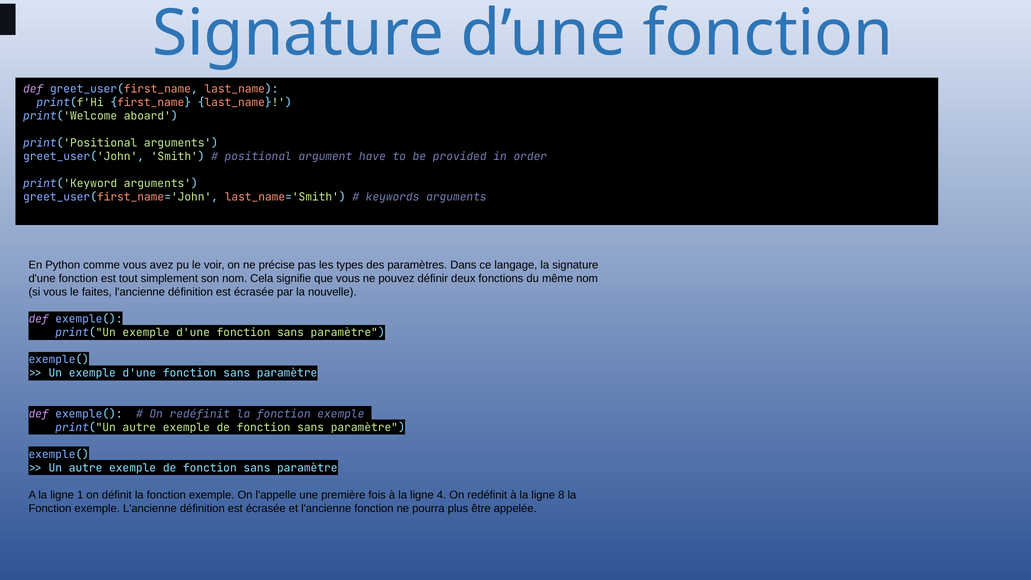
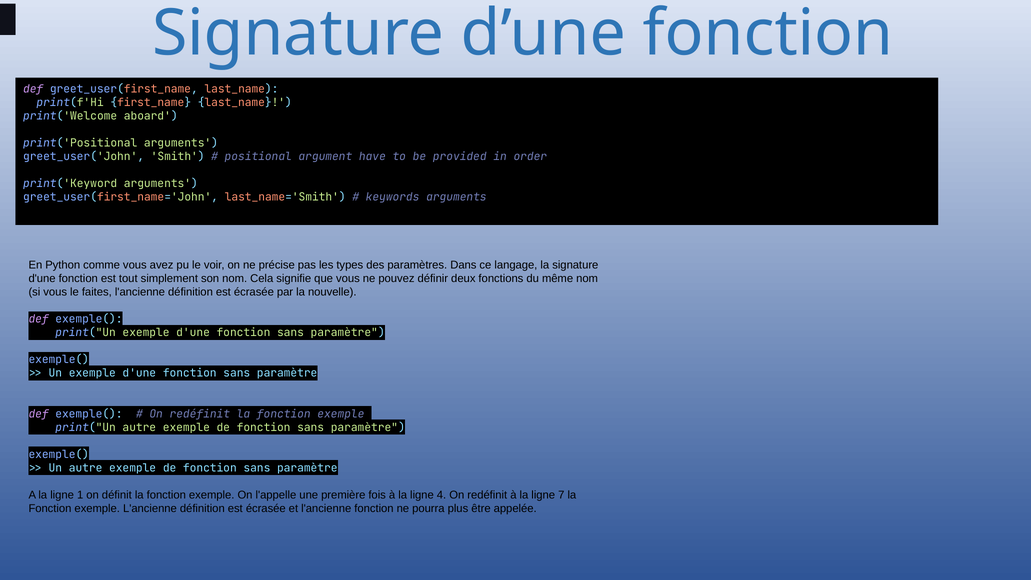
8: 8 -> 7
